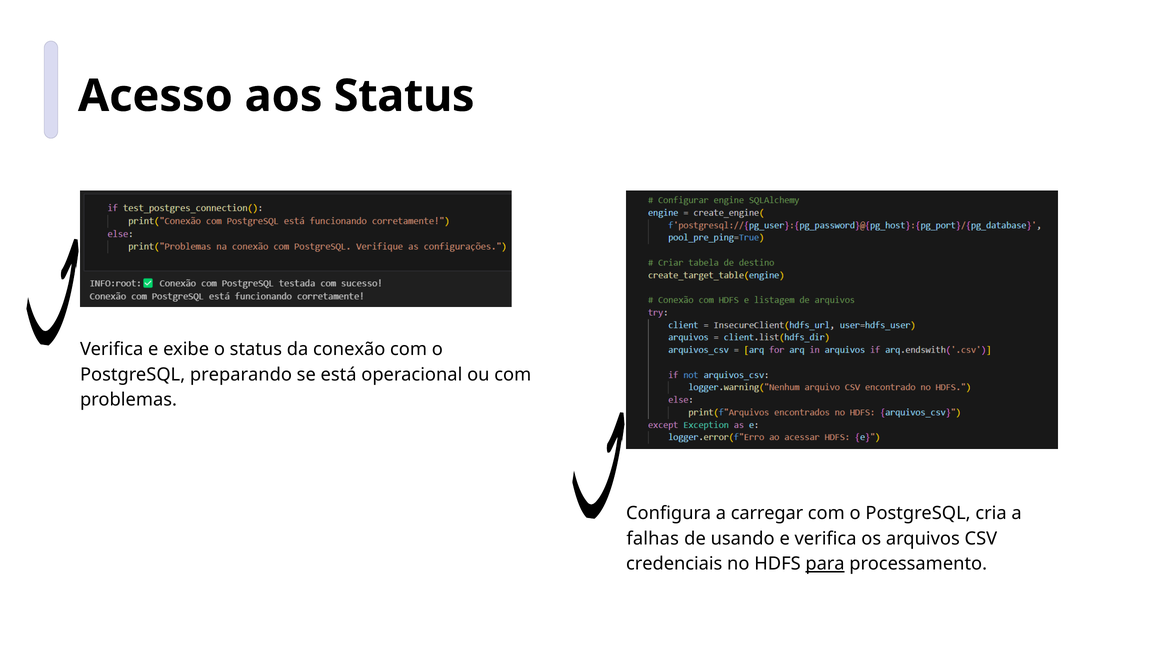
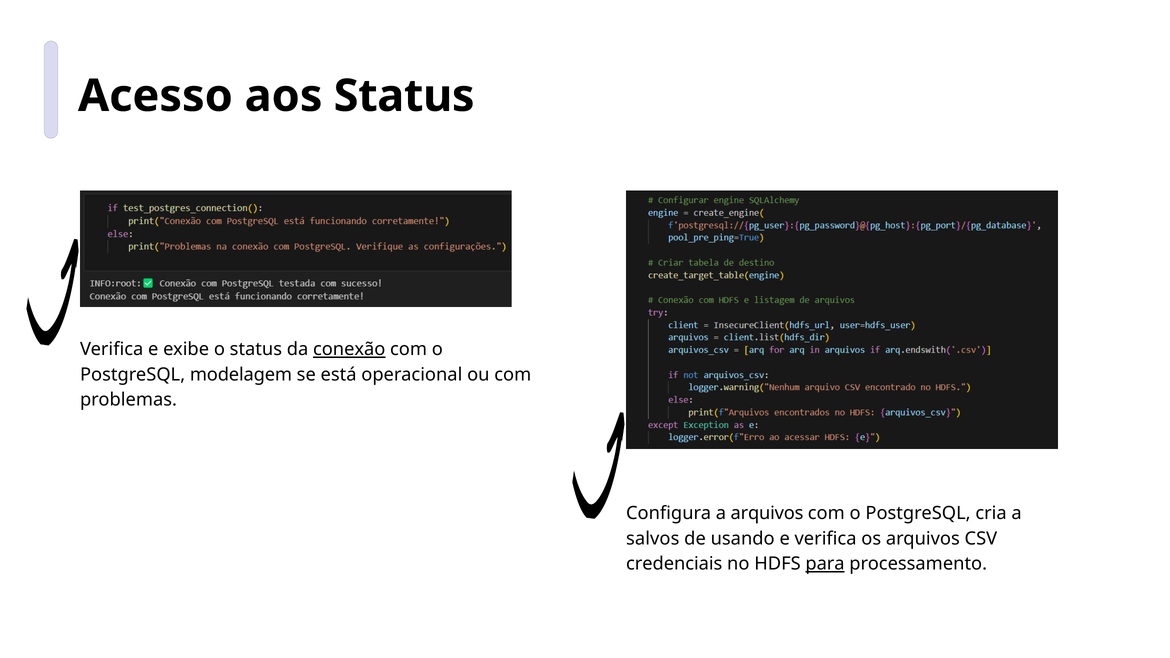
conexão underline: none -> present
preparando: preparando -> modelagem
a carregar: carregar -> arquivos
falhas: falhas -> salvos
